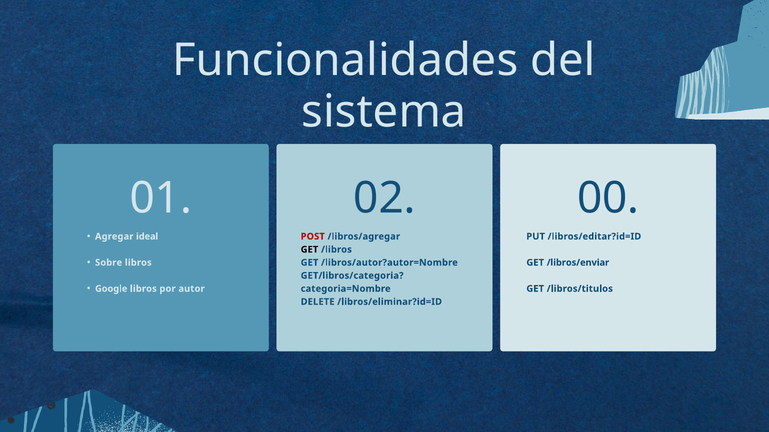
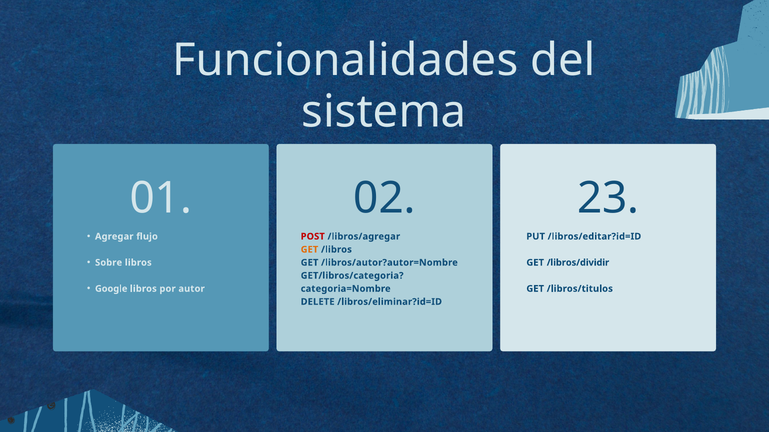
00: 00 -> 23
ideal: ideal -> flujo
GET at (309, 250) colour: black -> orange
/libros/enviar: /libros/enviar -> /libros/dividir
